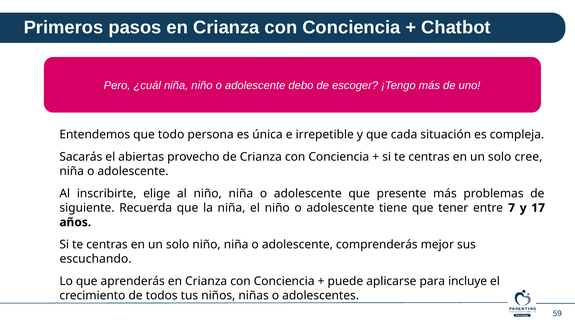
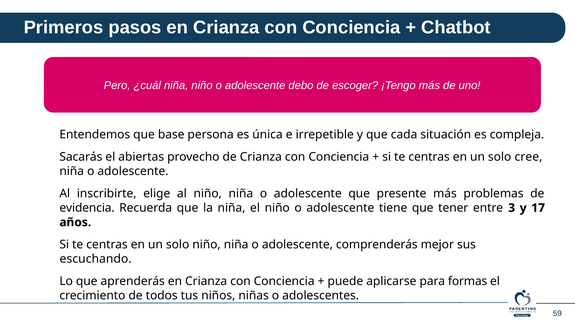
todo: todo -> base
siguiente: siguiente -> evidencia
7: 7 -> 3
incluye: incluye -> formas
